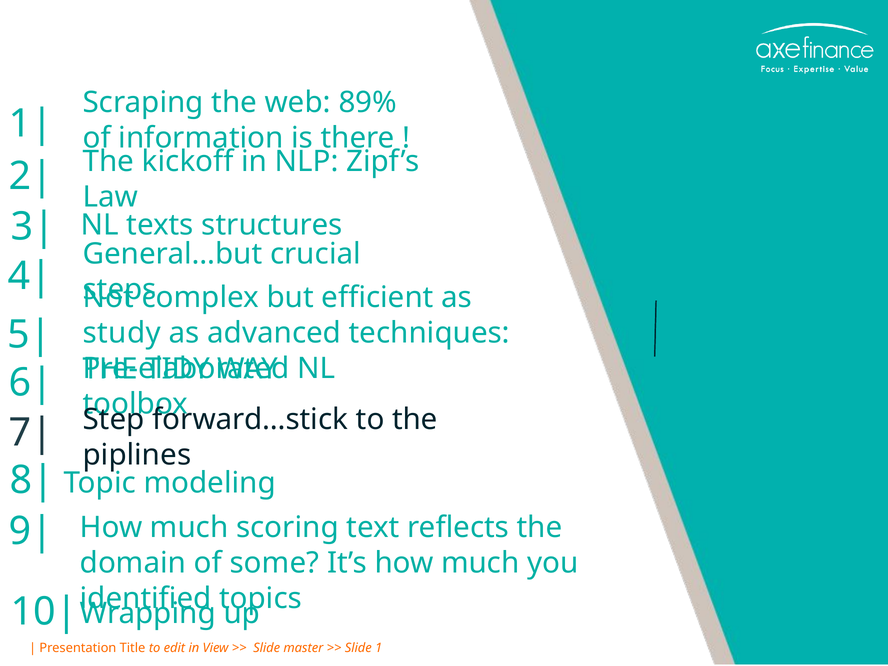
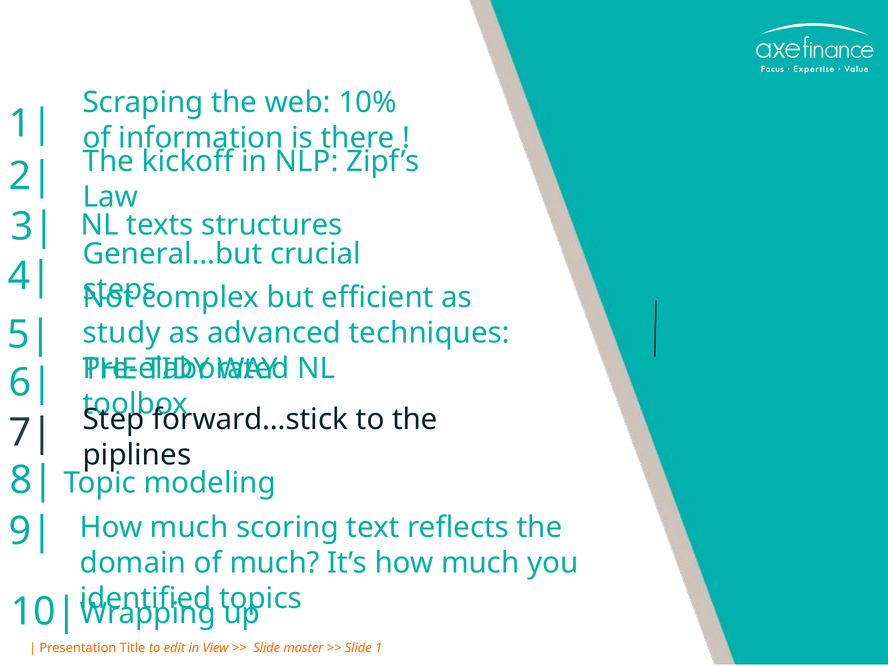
89%: 89% -> 10%
of some: some -> much
